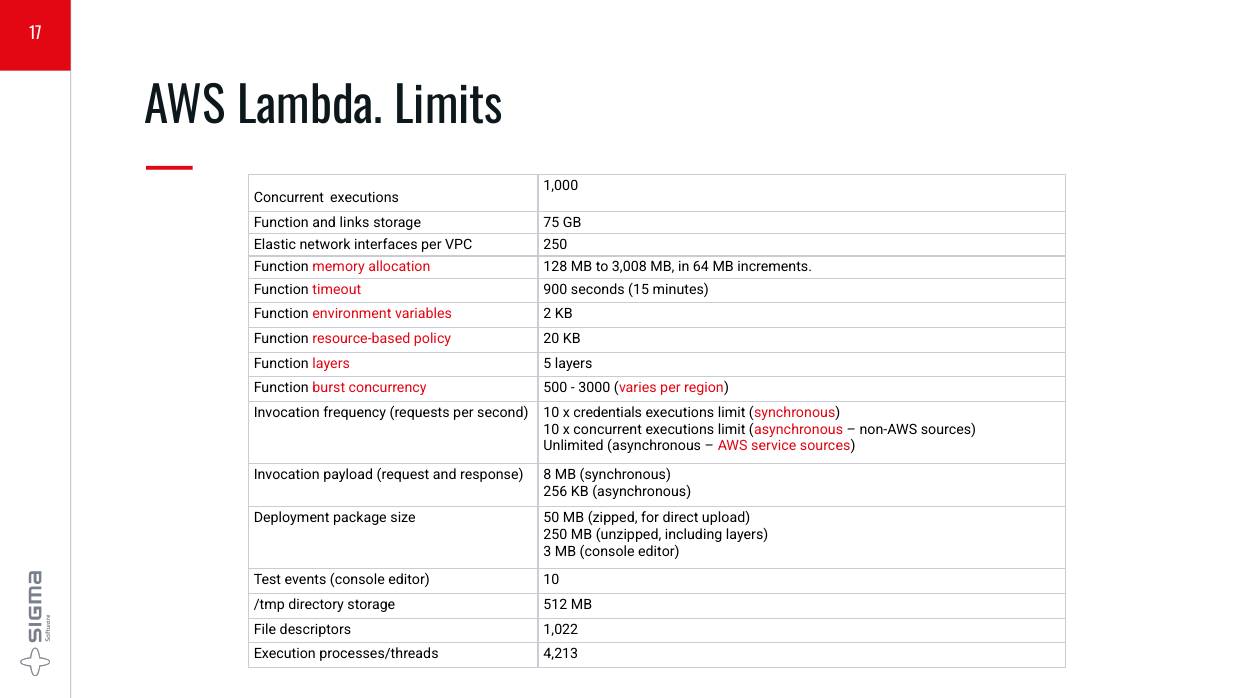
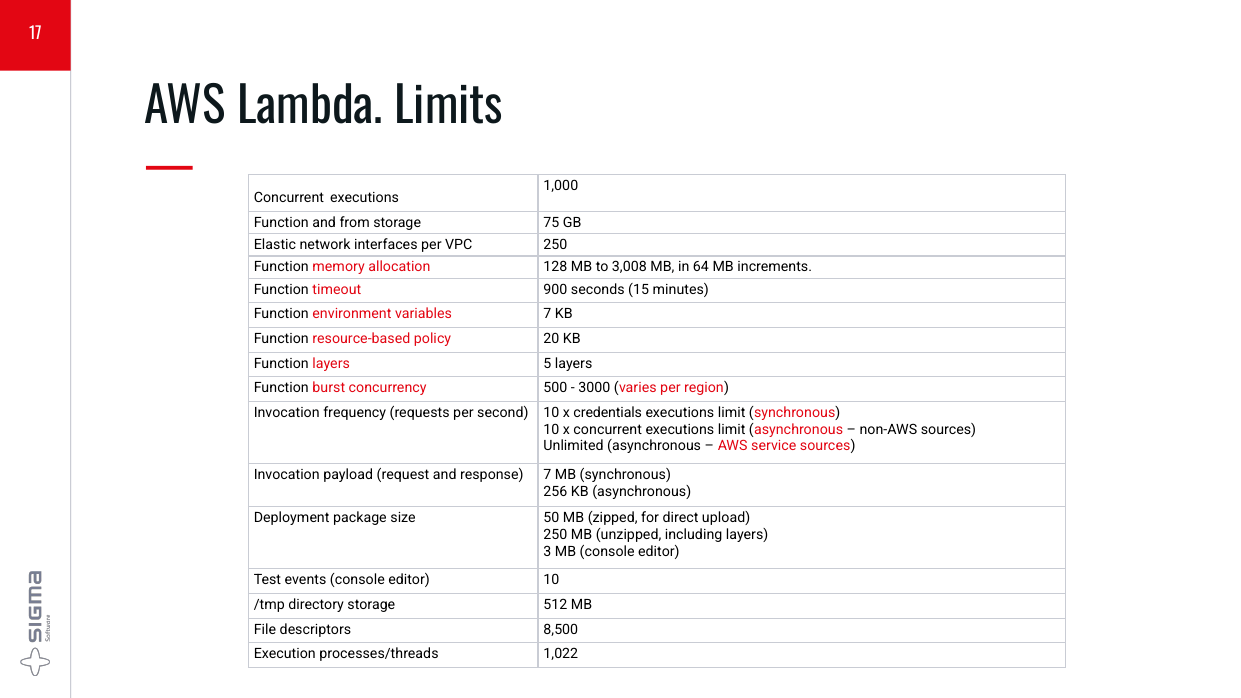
links: links -> from
variables 2: 2 -> 7
response 8: 8 -> 7
1,022: 1,022 -> 8,500
4,213: 4,213 -> 1,022
